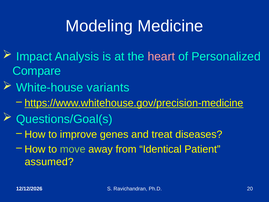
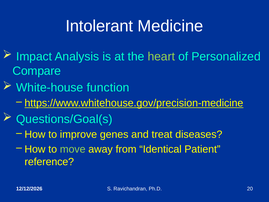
Modeling: Modeling -> Intolerant
heart colour: pink -> light green
variants: variants -> function
assumed: assumed -> reference
